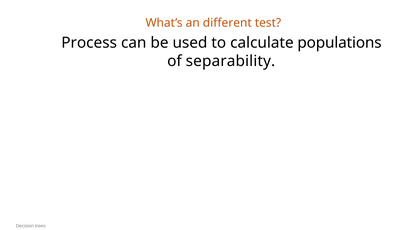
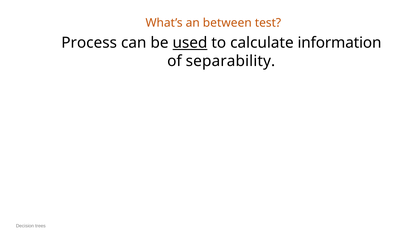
different: different -> between
used underline: none -> present
populations: populations -> information
